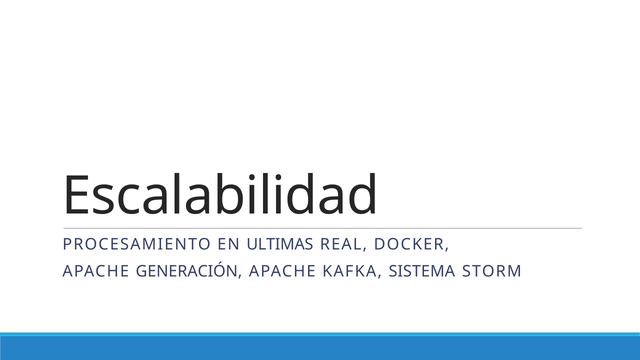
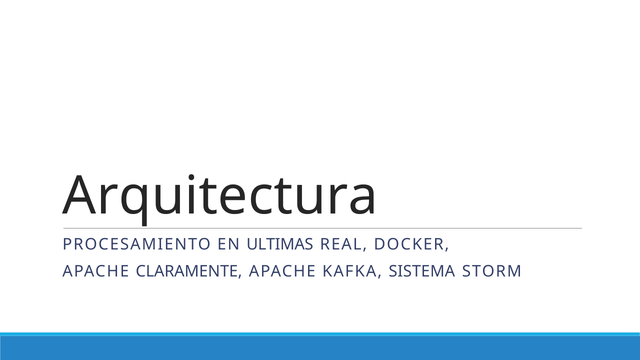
Escalabilidad: Escalabilidad -> Arquitectura
GENERACIÓN: GENERACIÓN -> CLARAMENTE
